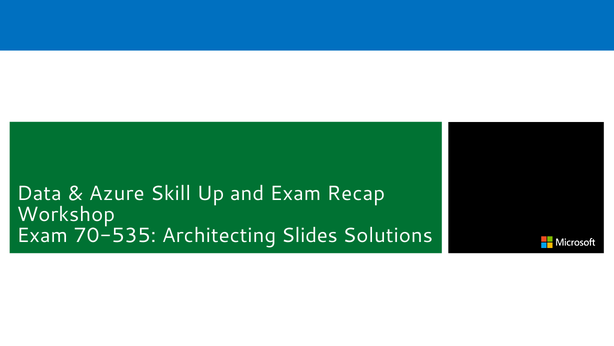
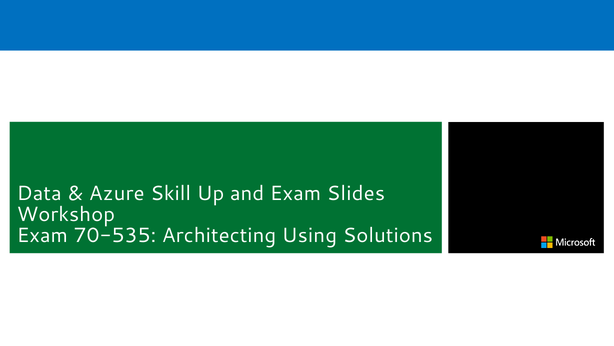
Recap: Recap -> Slides
Slides: Slides -> Using
